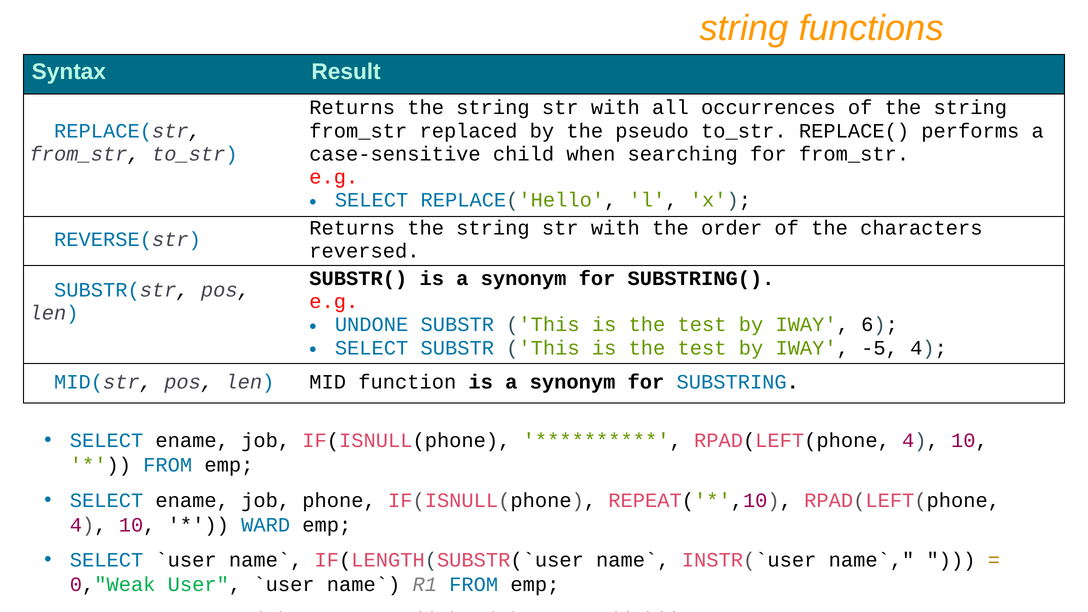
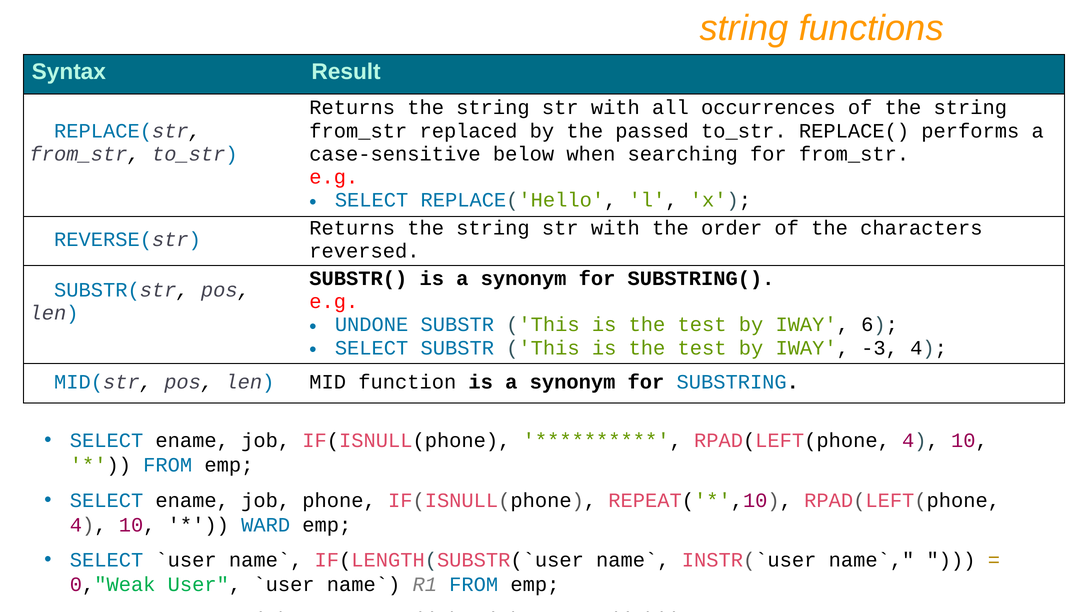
pseudo: pseudo -> passed
child: child -> below
-5: -5 -> -3
